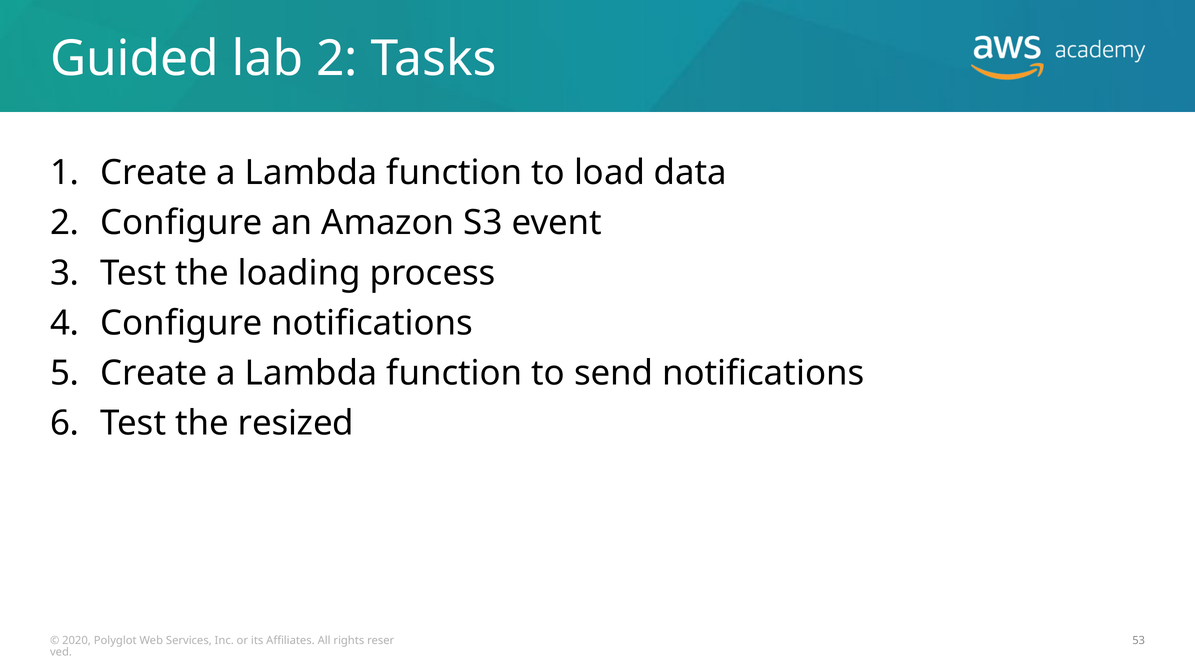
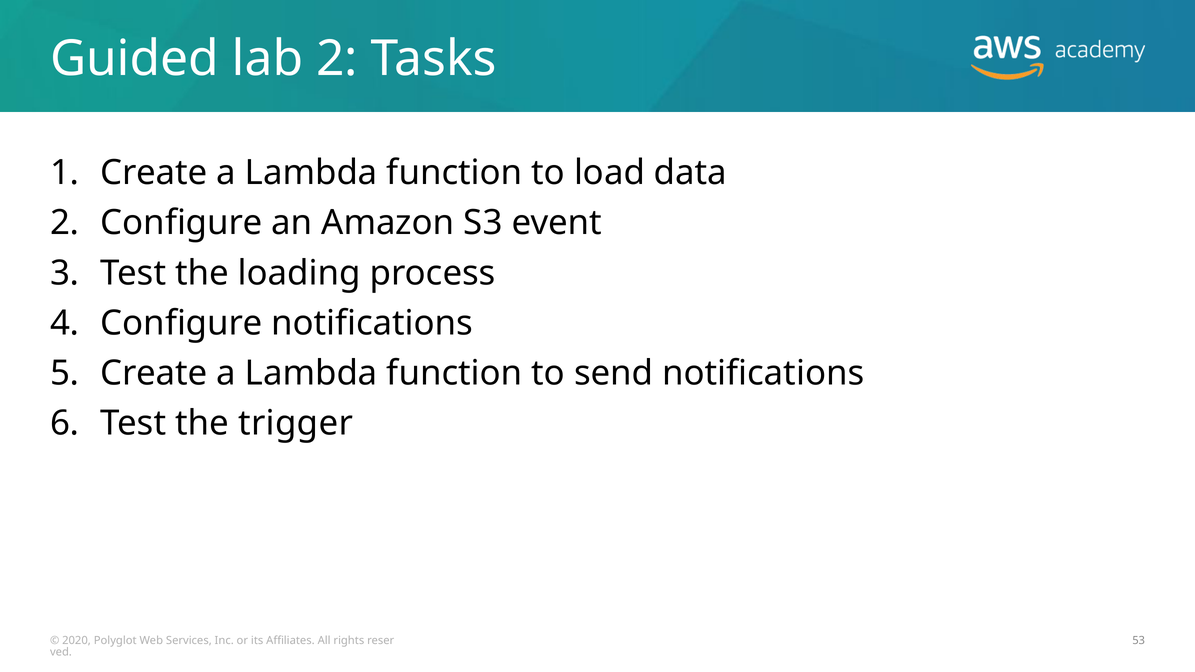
resized: resized -> trigger
